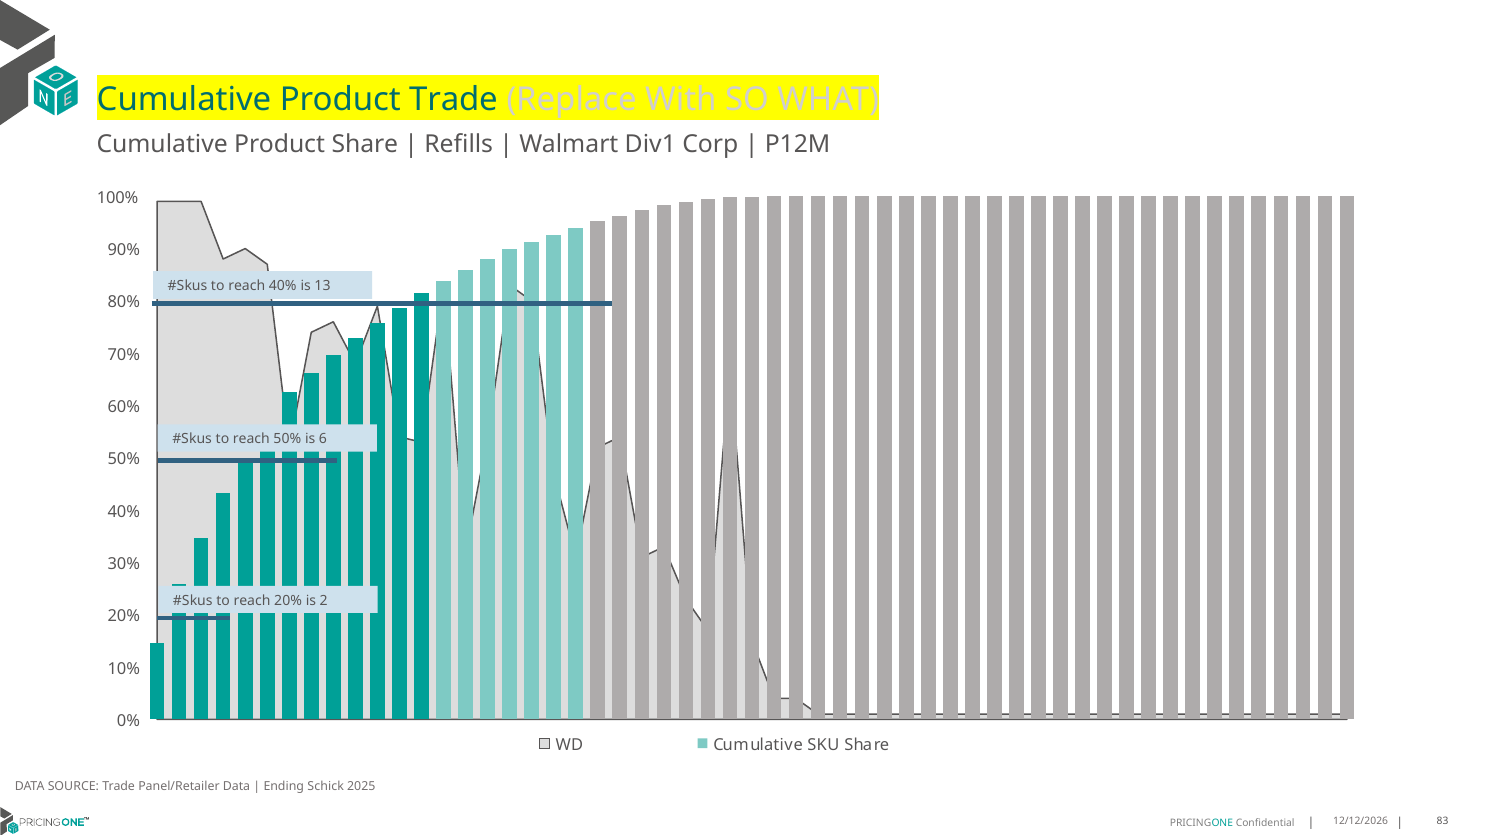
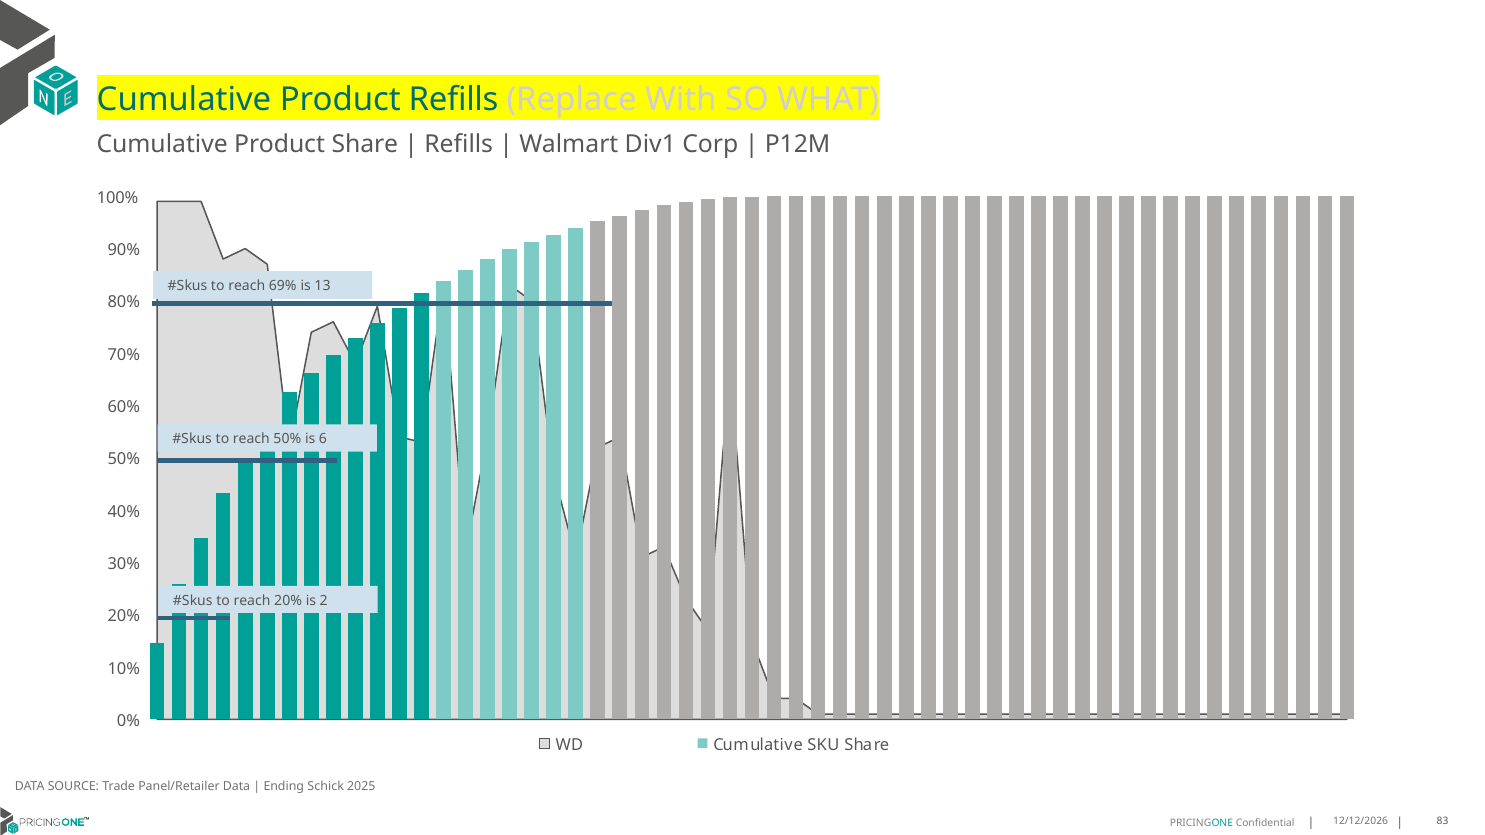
Product Trade: Trade -> Refills
reach 40%: 40% -> 69%
